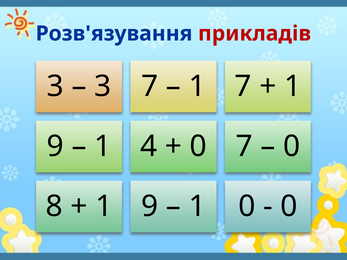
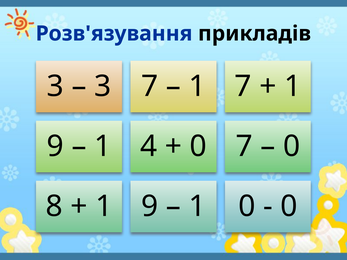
прикладів colour: red -> black
